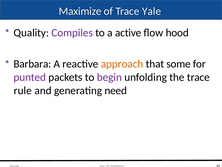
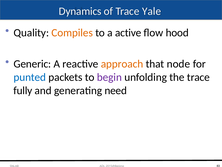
Maximize: Maximize -> Dynamics
Compiles colour: purple -> orange
Barbara: Barbara -> Generic
some: some -> node
punted colour: purple -> blue
rule: rule -> fully
